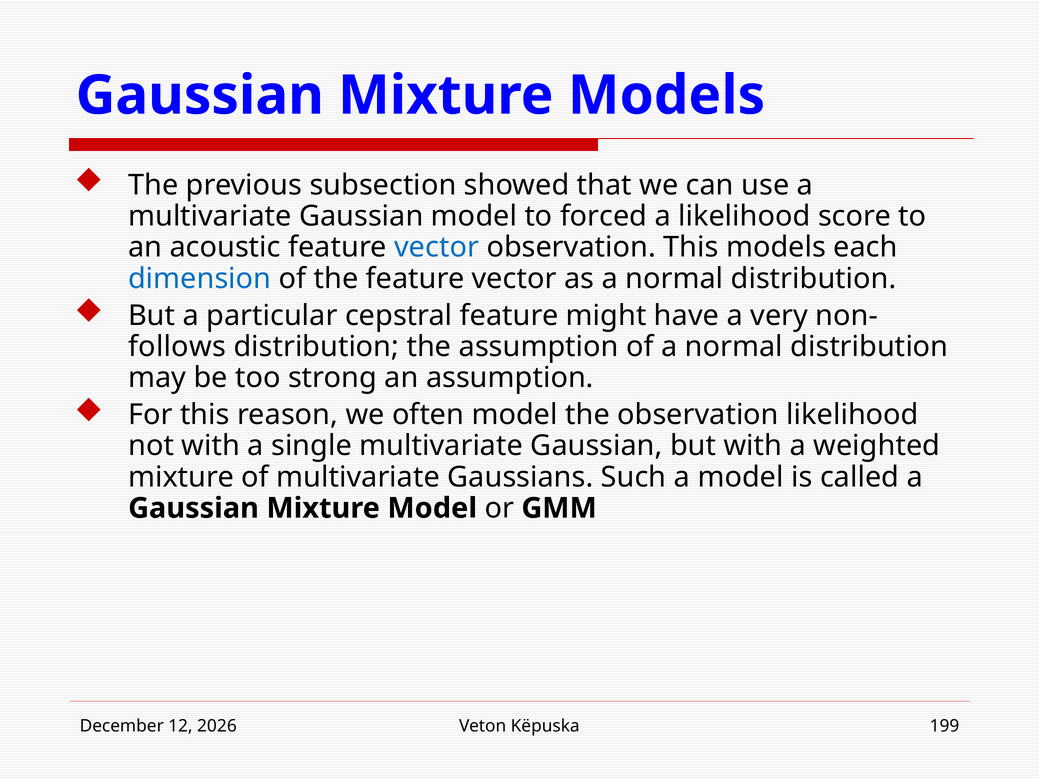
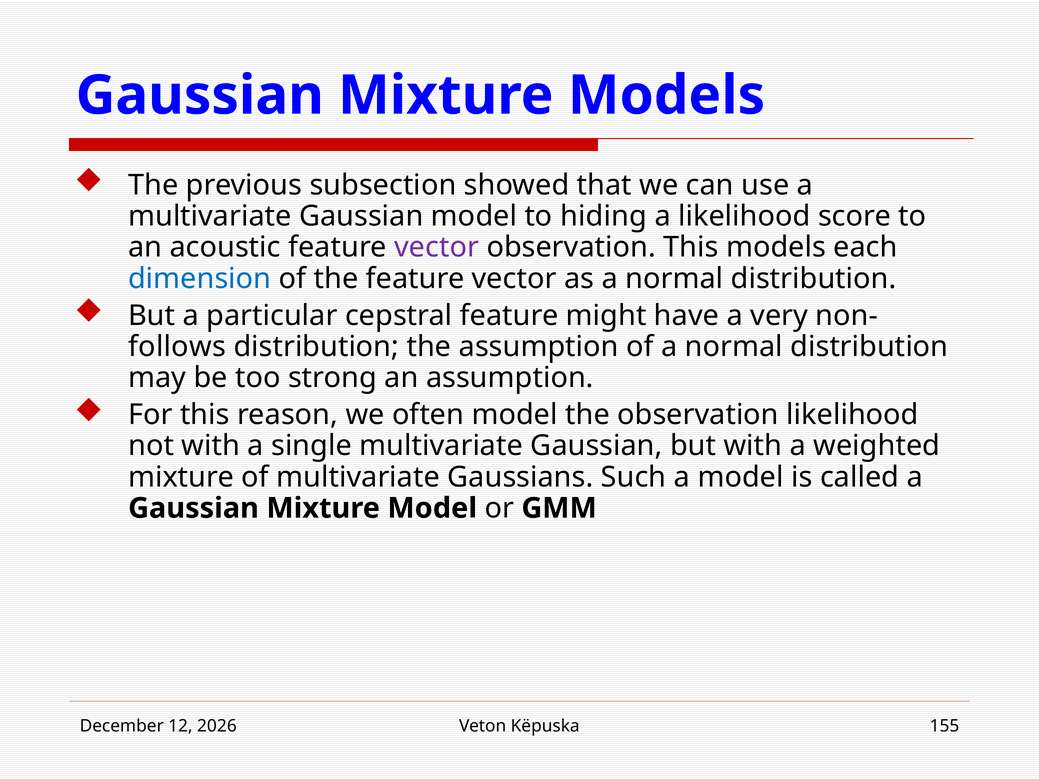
forced: forced -> hiding
vector at (437, 247) colour: blue -> purple
199: 199 -> 155
